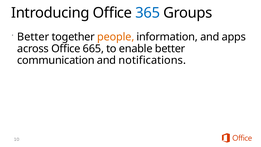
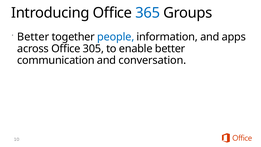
people colour: orange -> blue
665: 665 -> 305
notifications: notifications -> conversation
